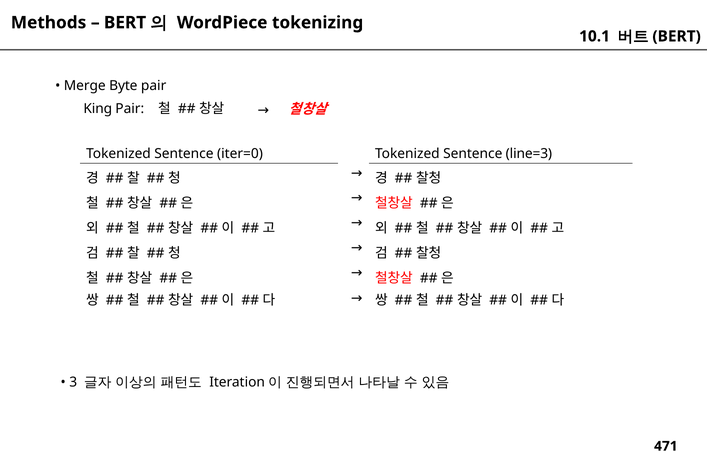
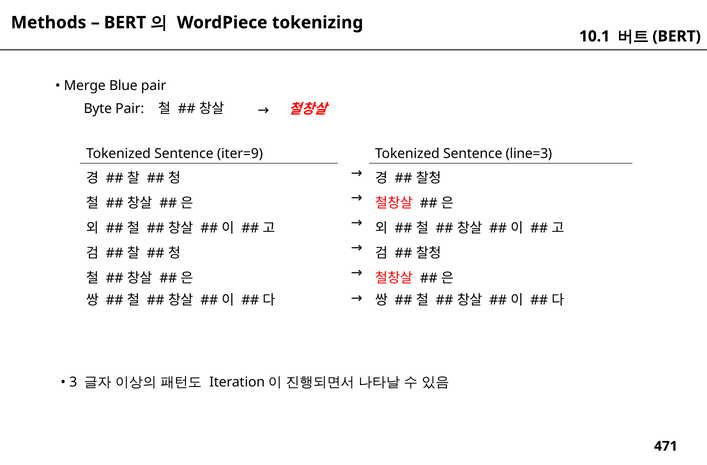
Byte: Byte -> Blue
King: King -> Byte
iter=0: iter=0 -> iter=9
